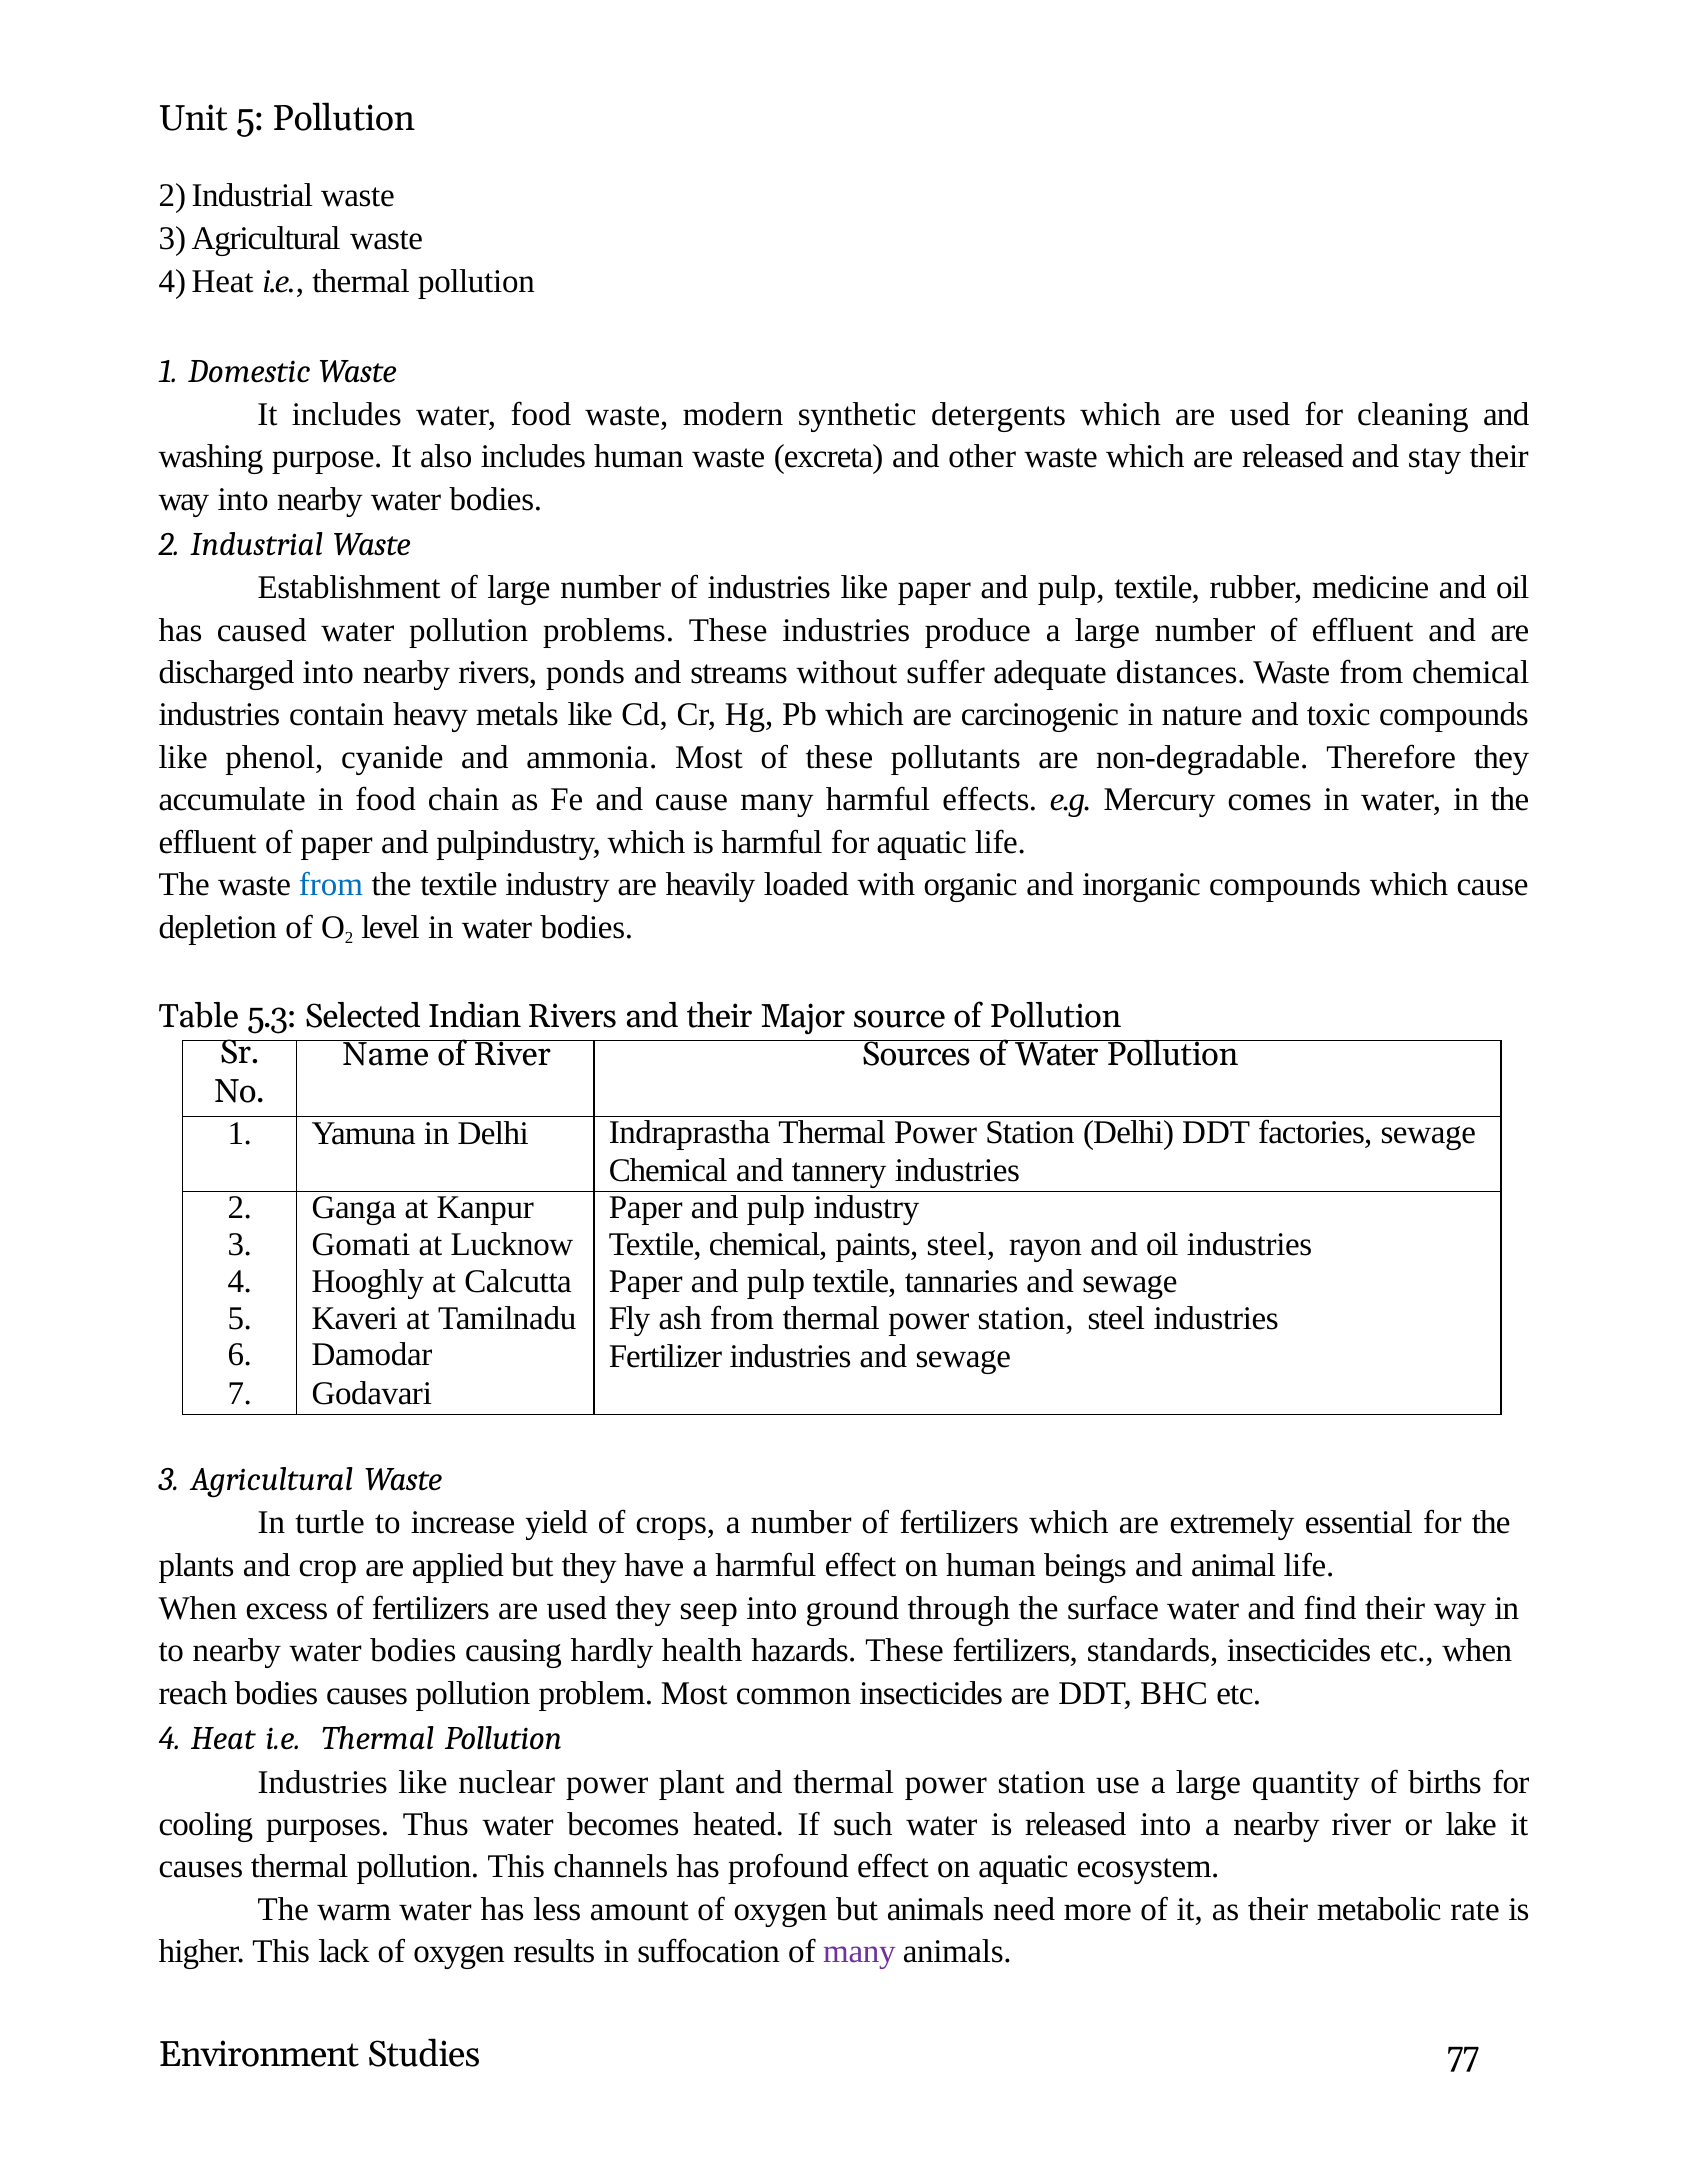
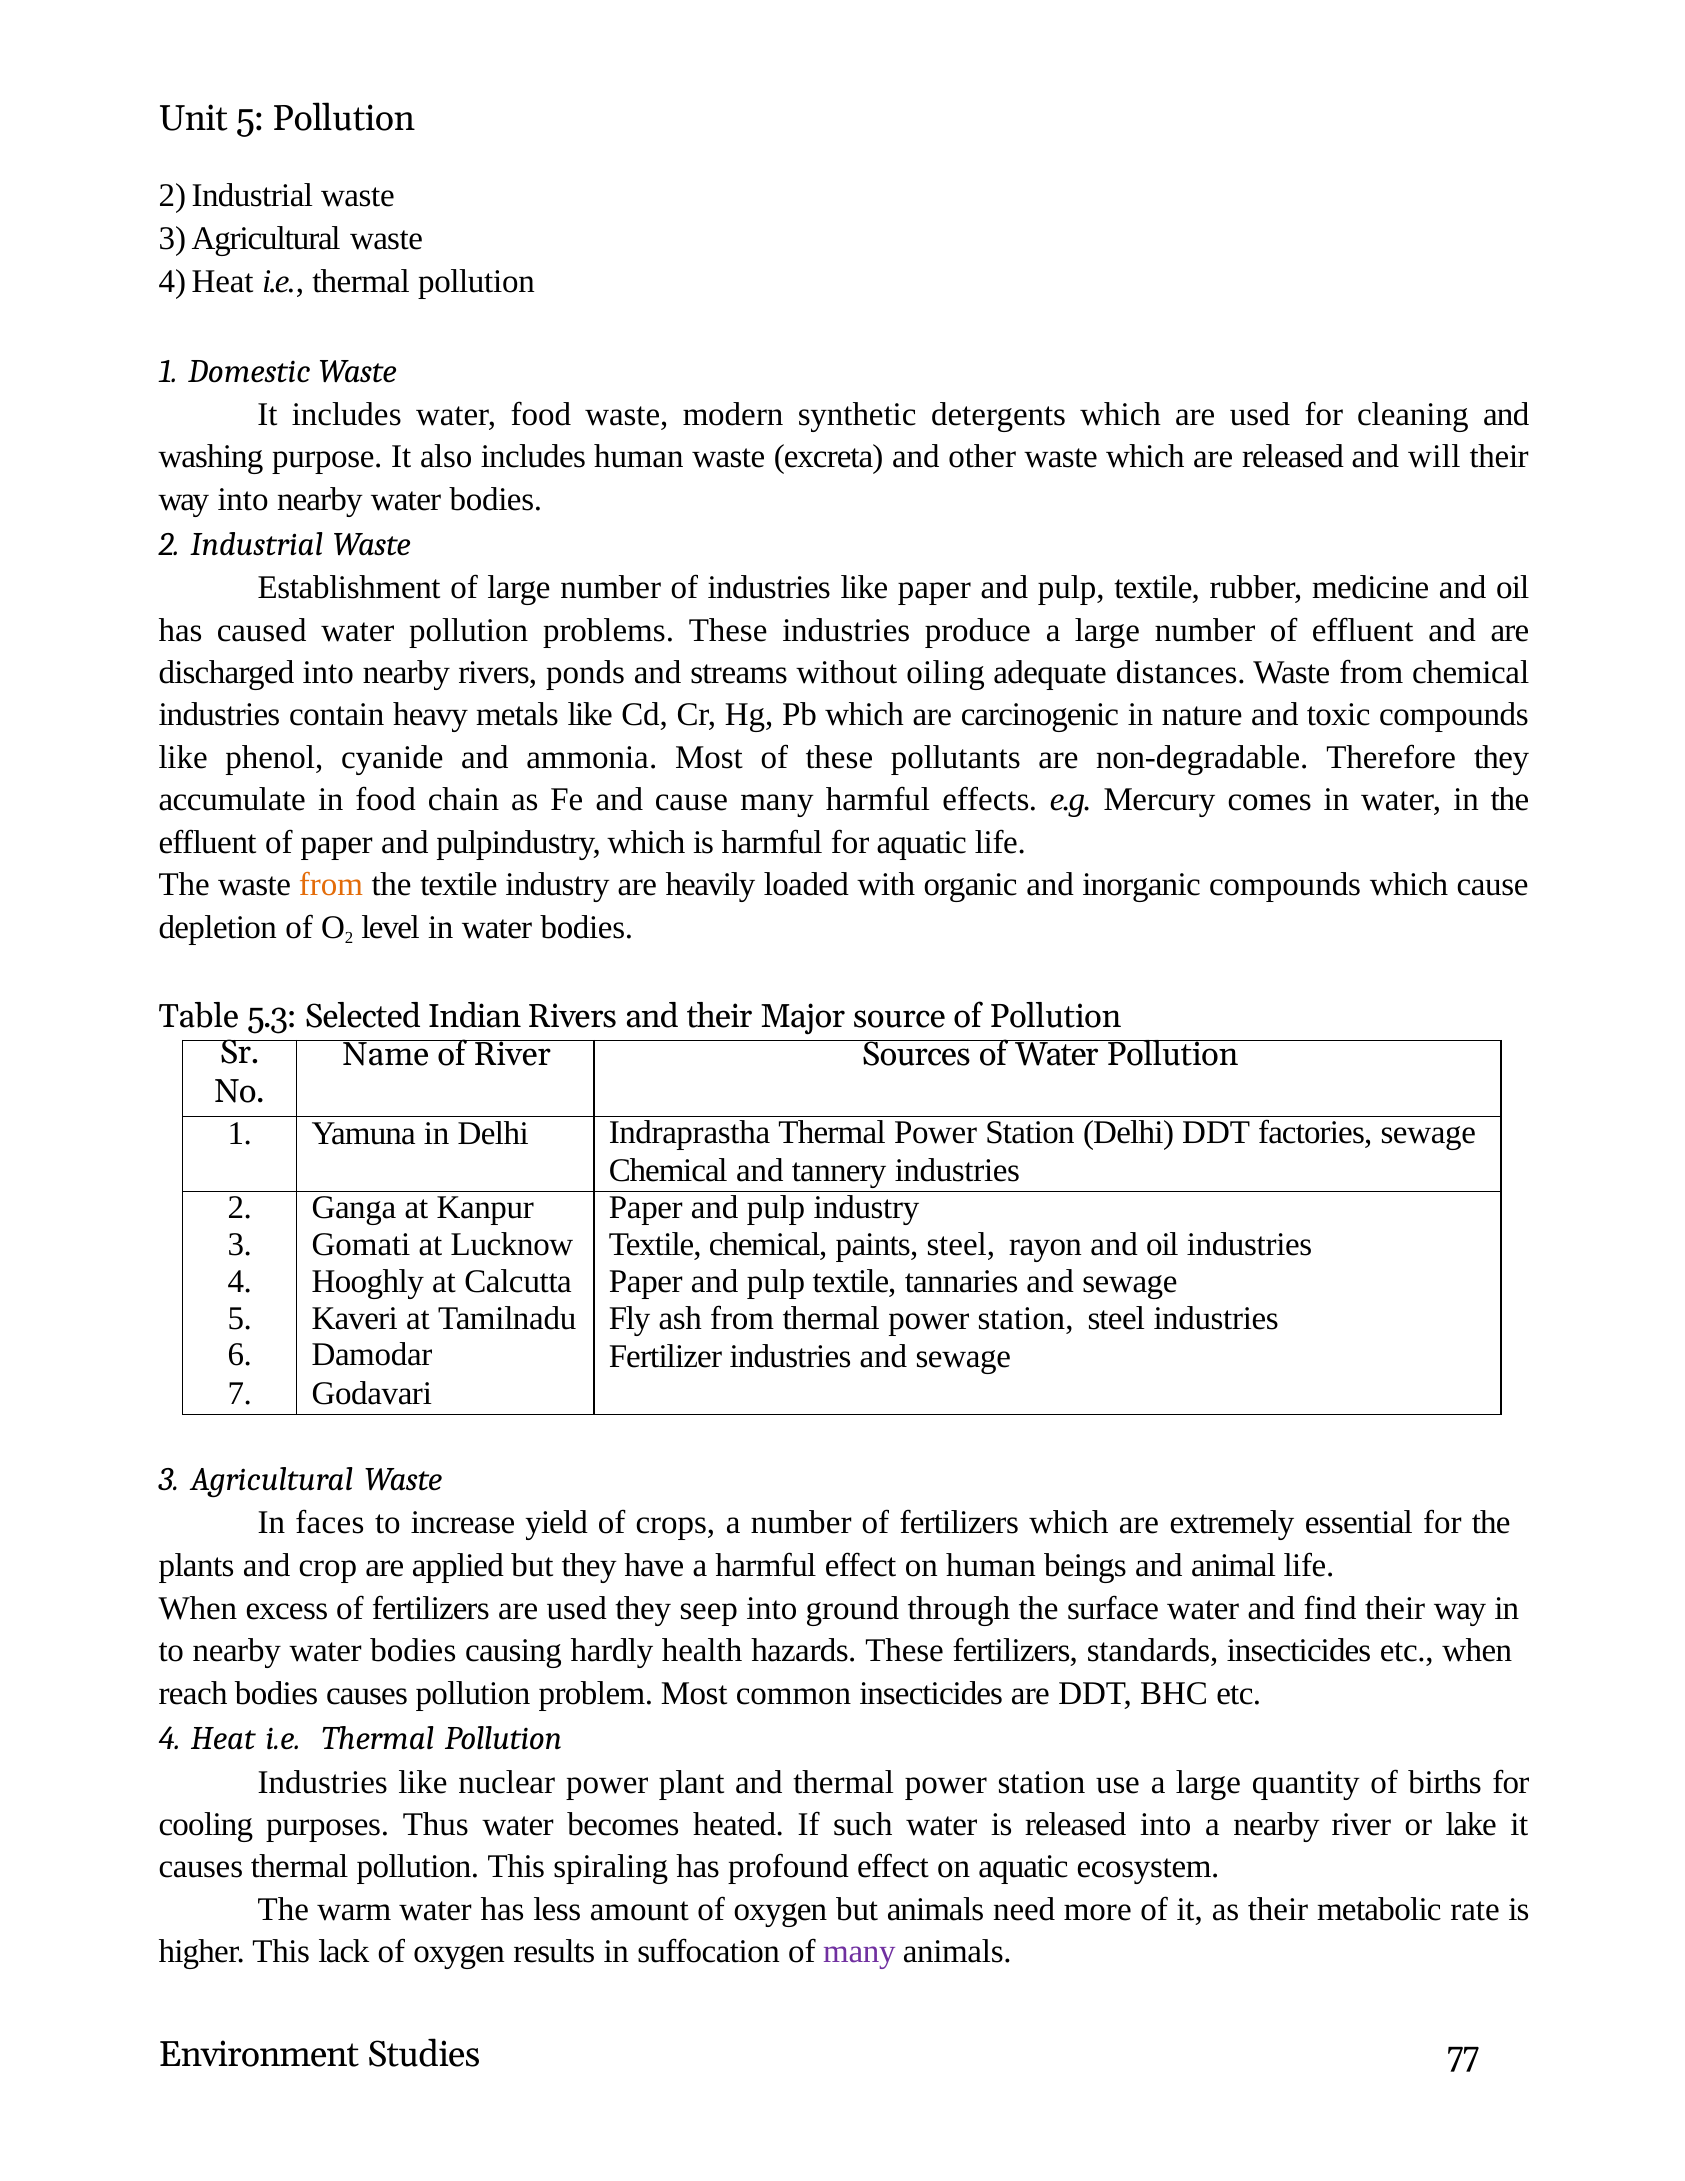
stay: stay -> will
suffer: suffer -> oiling
from at (331, 885) colour: blue -> orange
turtle: turtle -> faces
channels: channels -> spiraling
